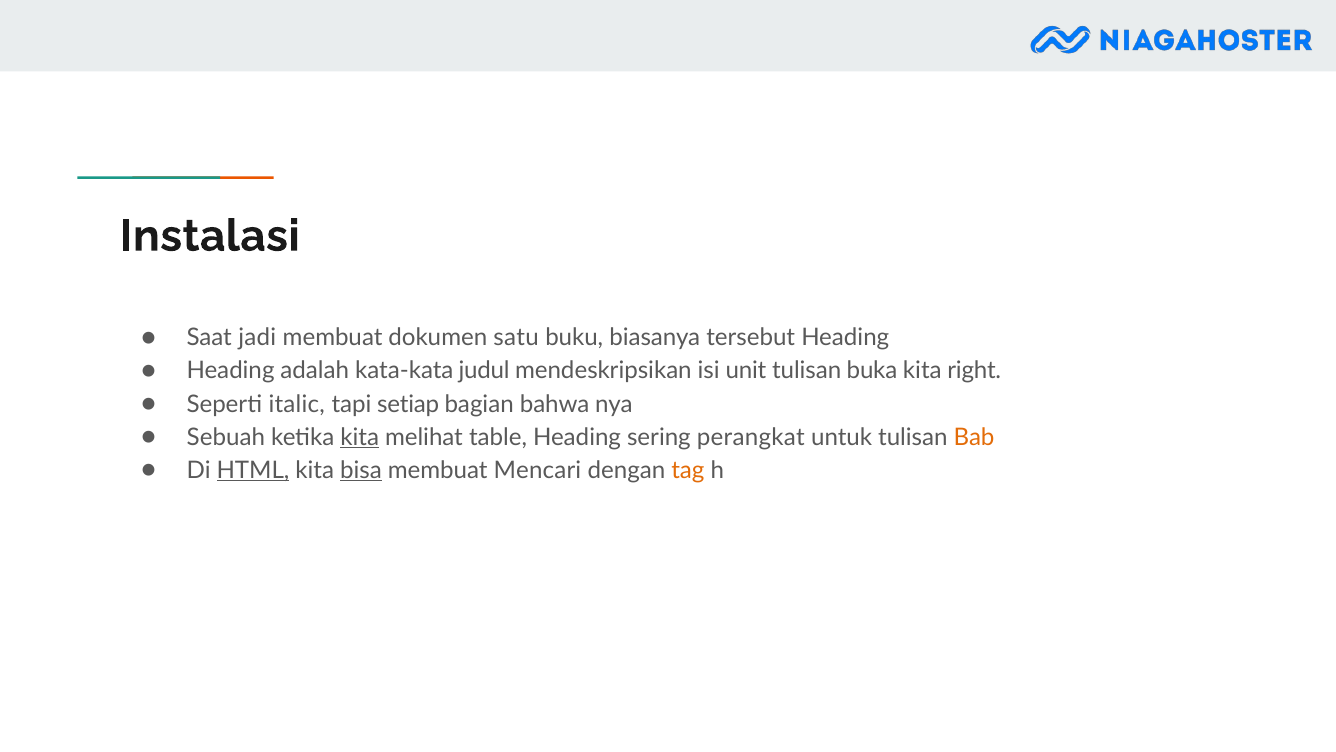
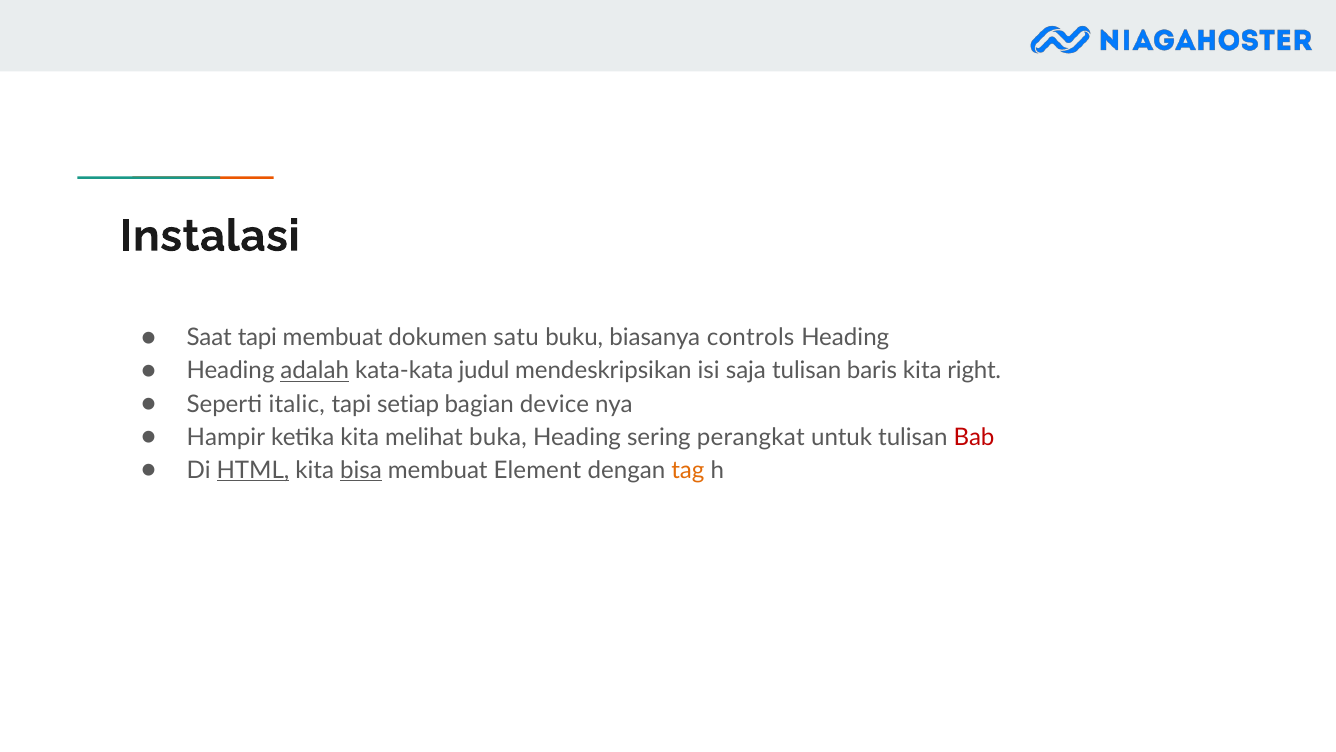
Saat jadi: jadi -> tapi
tersebut: tersebut -> controls
adalah underline: none -> present
unit: unit -> saja
buka: buka -> baris
bahwa: bahwa -> device
Sebuah: Sebuah -> Hampir
kita at (360, 437) underline: present -> none
table: table -> buka
Bab colour: orange -> red
Mencari: Mencari -> Element
